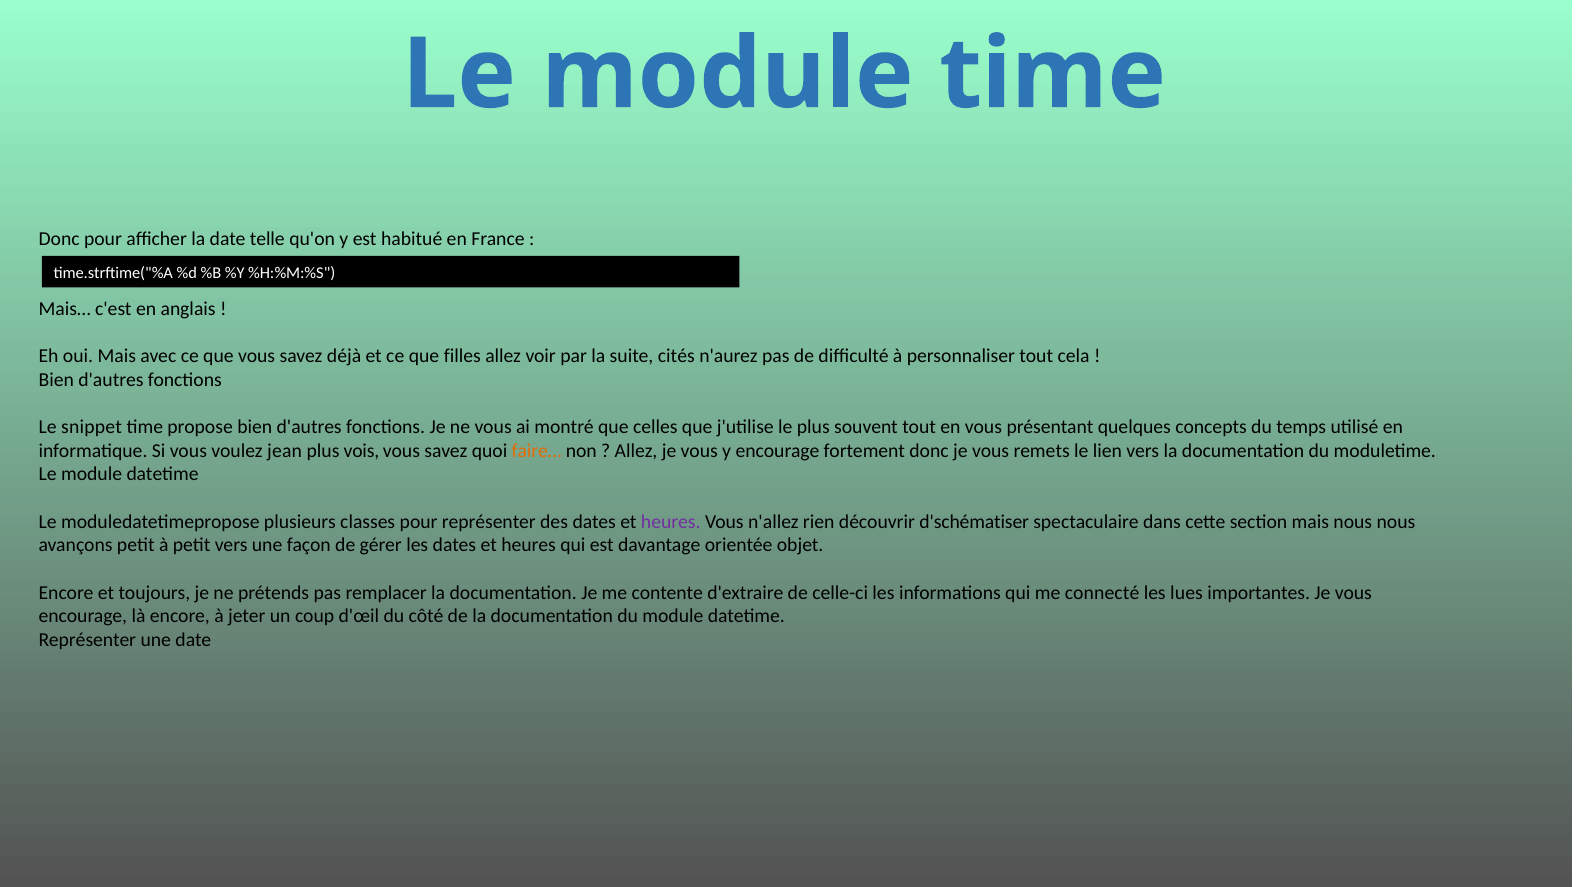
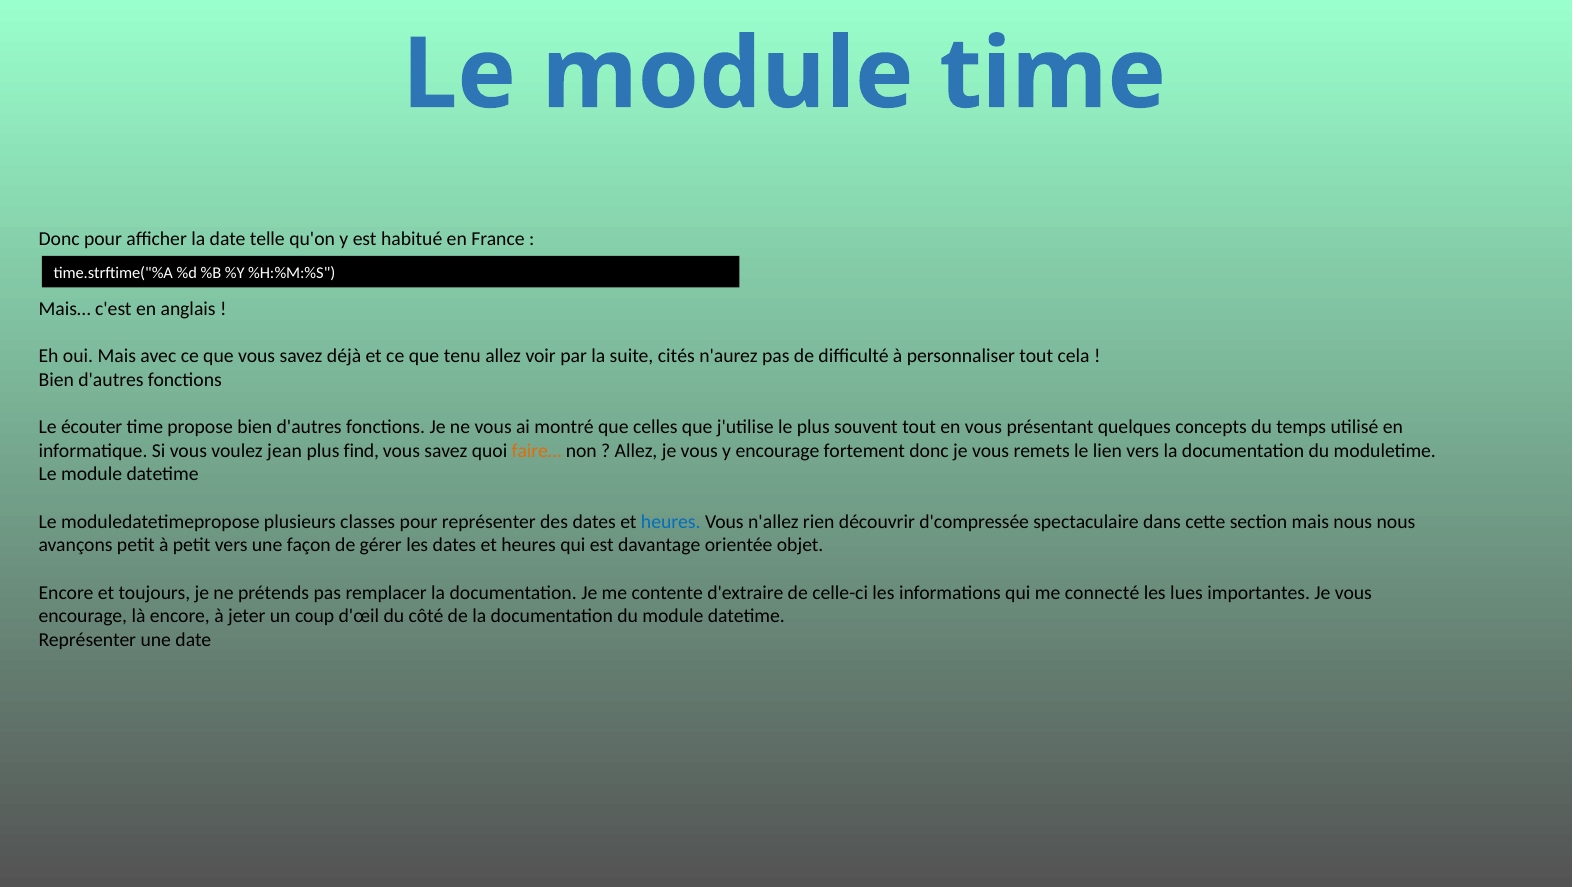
filles: filles -> tenu
snippet: snippet -> écouter
vois: vois -> find
heures at (671, 521) colour: purple -> blue
d'schématiser: d'schématiser -> d'compressée
